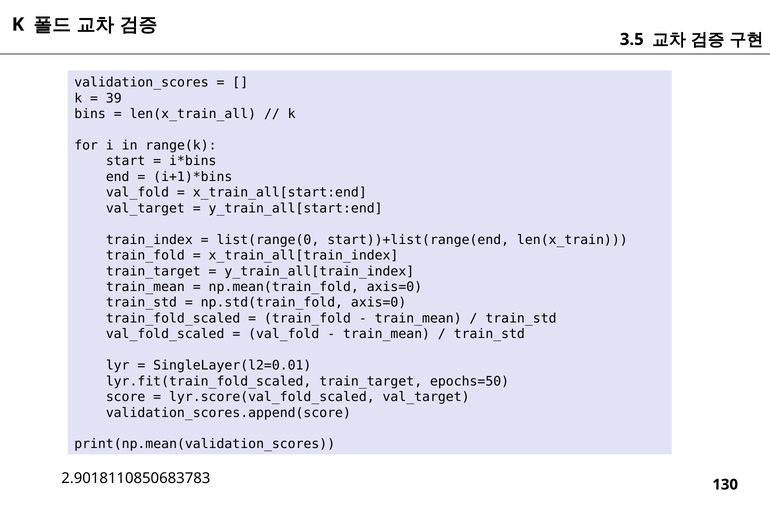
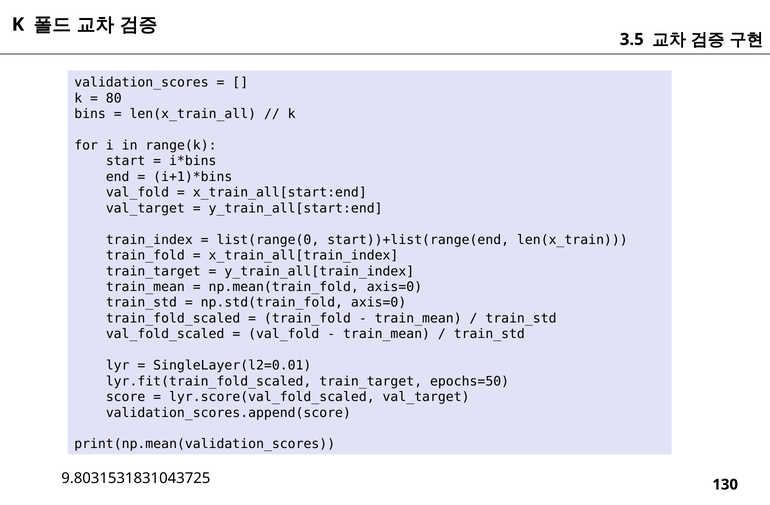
39: 39 -> 80
2.9018110850683783: 2.9018110850683783 -> 9.8031531831043725
